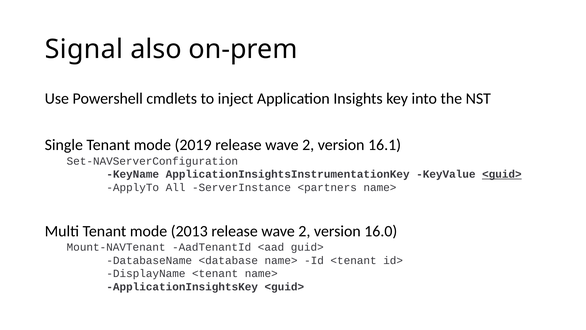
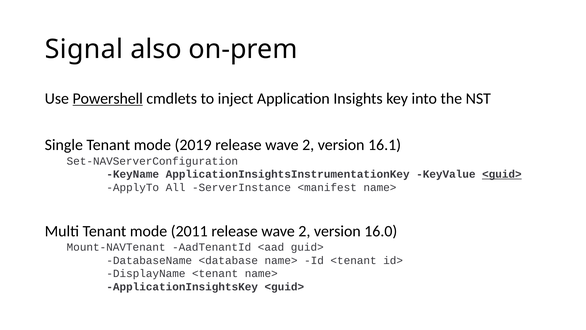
Powershell underline: none -> present
<partners: <partners -> <manifest
2013: 2013 -> 2011
